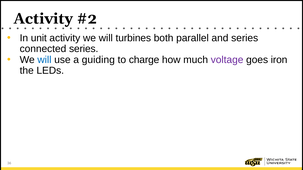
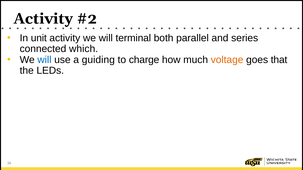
turbines: turbines -> terminal
connected series: series -> which
voltage colour: purple -> orange
iron: iron -> that
